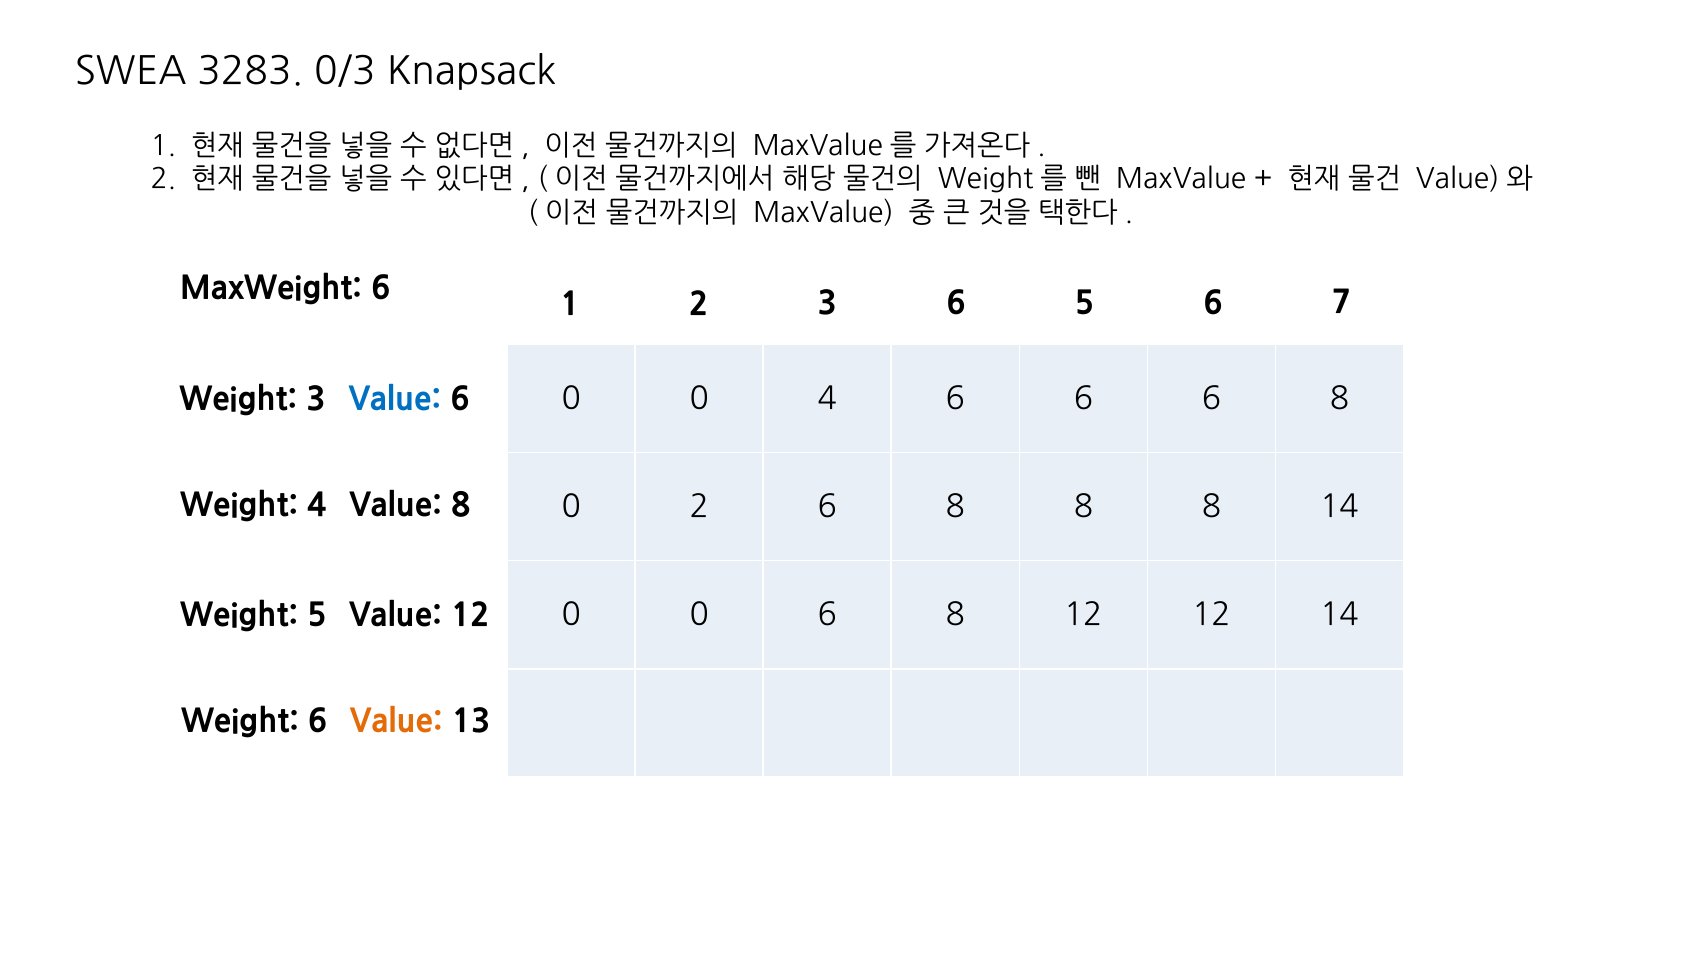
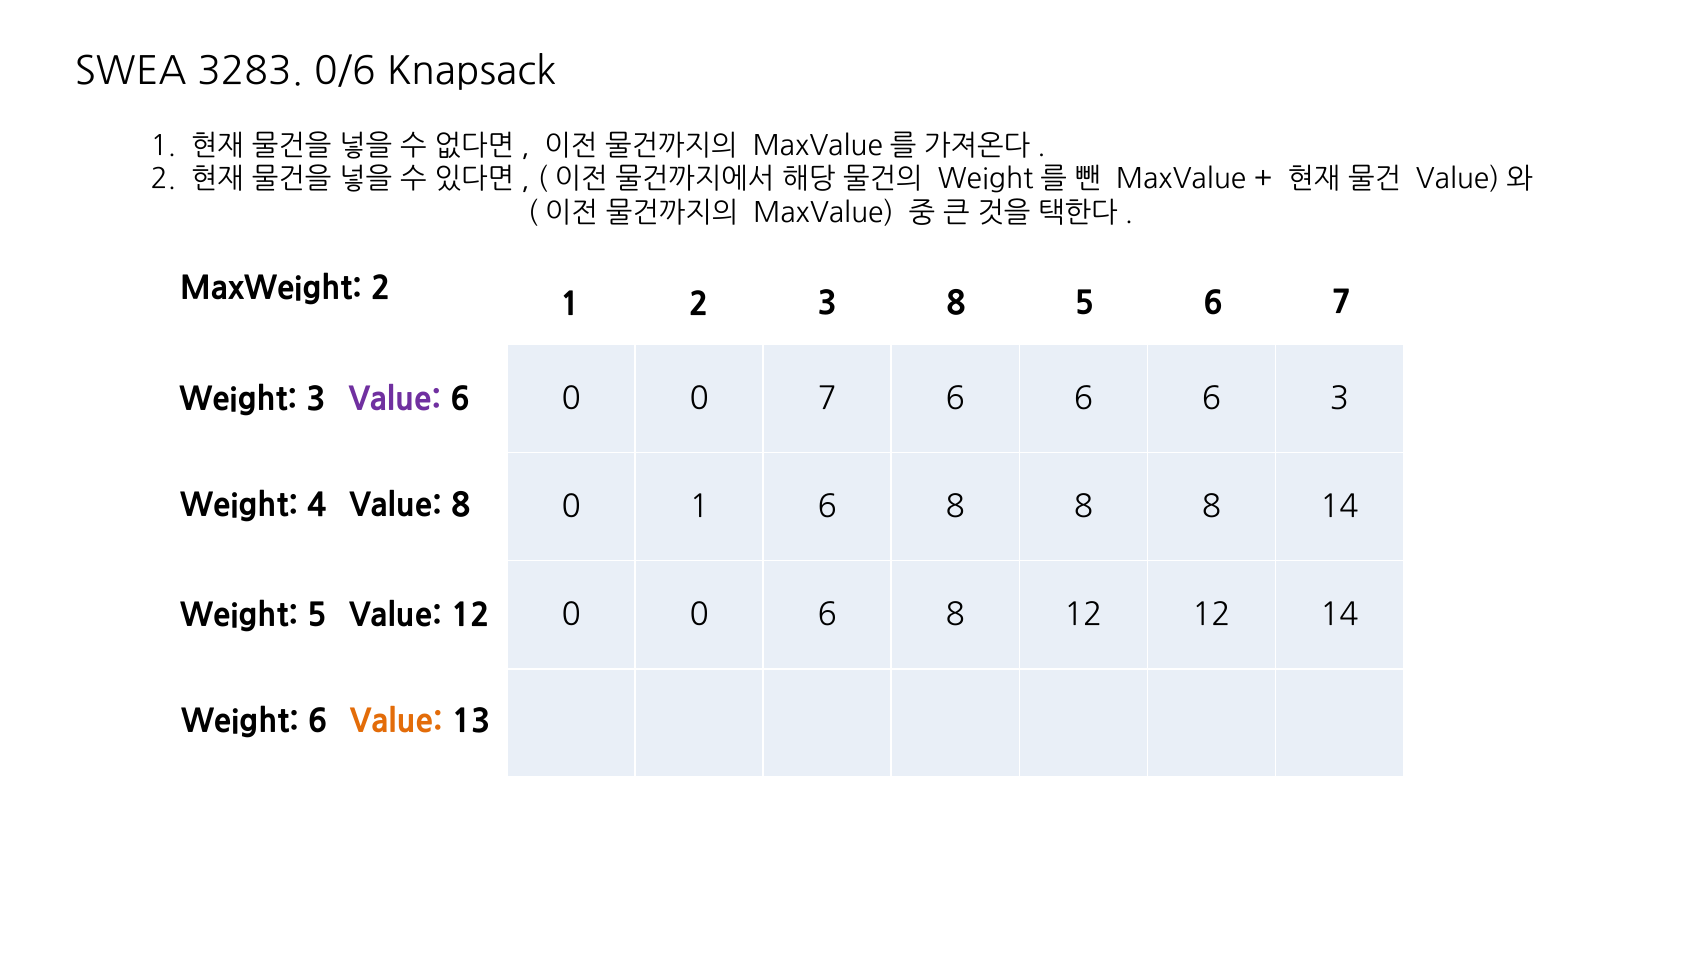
0/3: 0/3 -> 0/6
MaxWeight 6: 6 -> 2
3 6: 6 -> 8
0 4: 4 -> 7
6 6 8: 8 -> 3
Value at (395, 400) colour: blue -> purple
0 2: 2 -> 1
